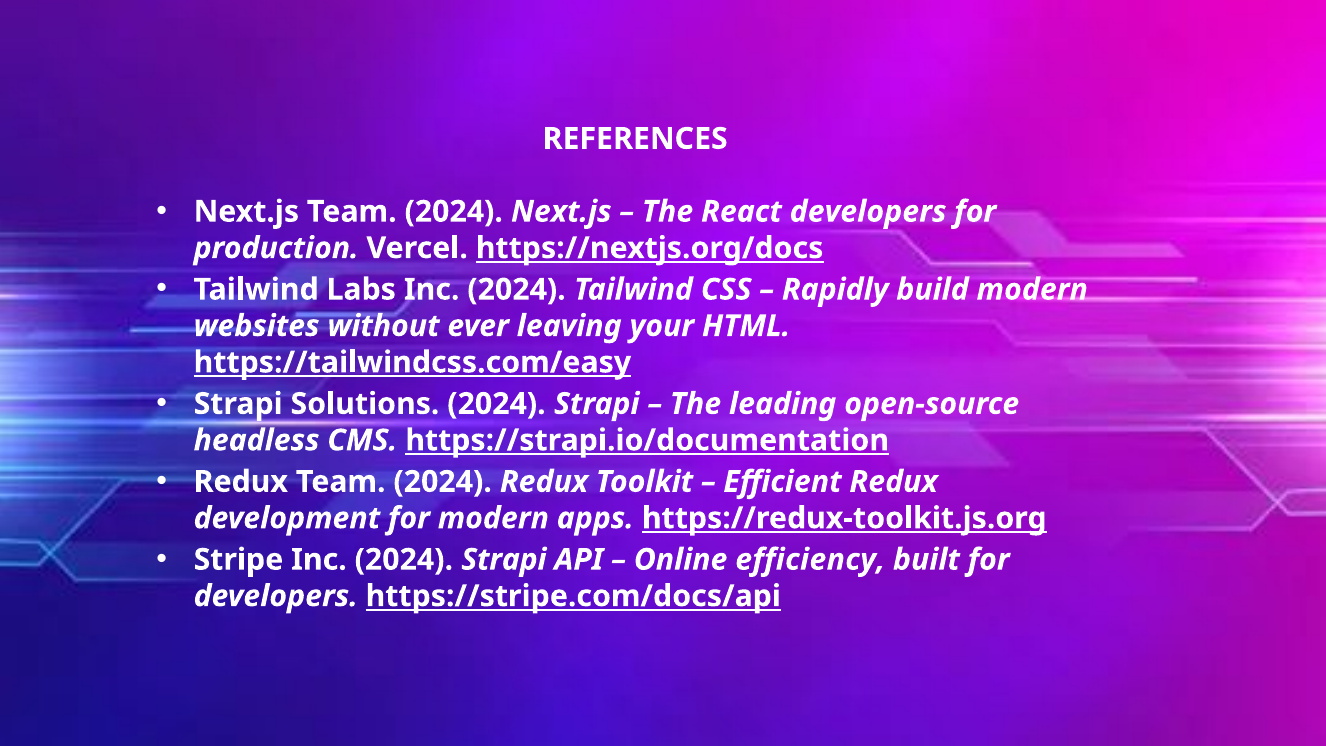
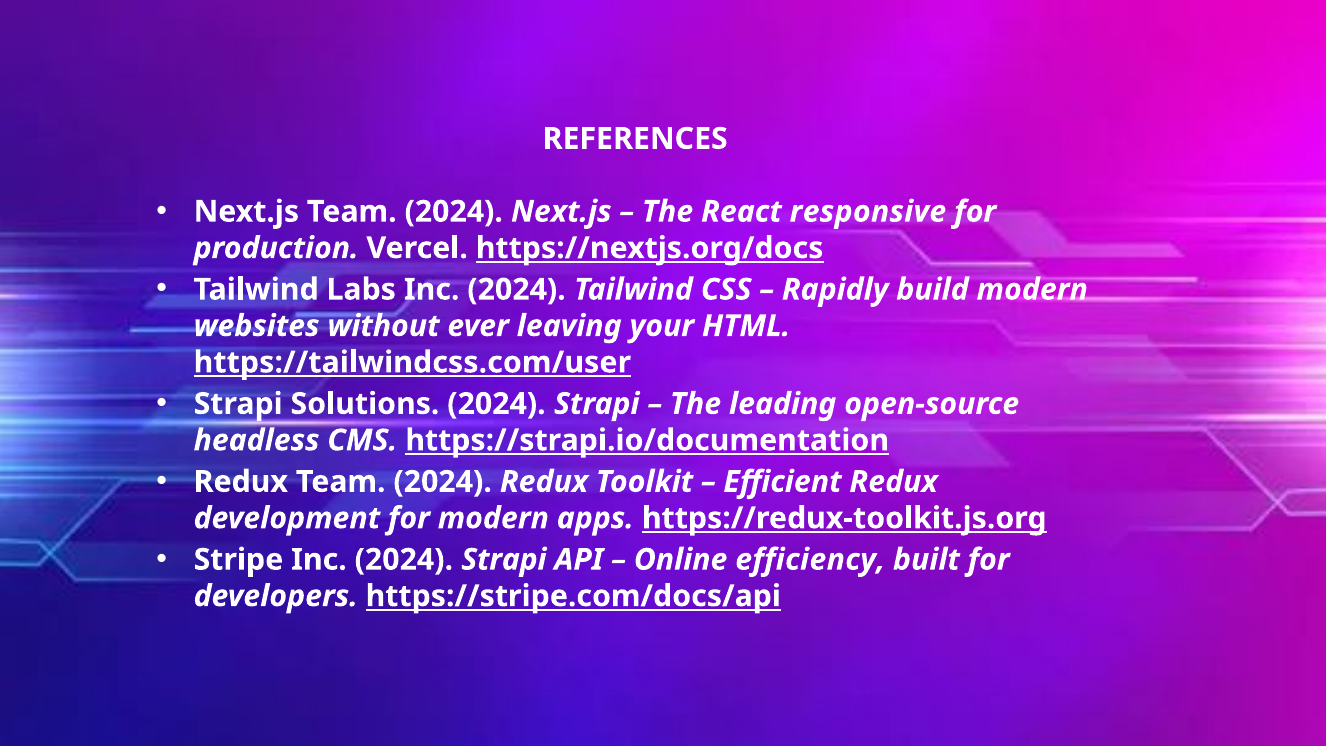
React developers: developers -> responsive
https://tailwindcss.com/easy: https://tailwindcss.com/easy -> https://tailwindcss.com/user
